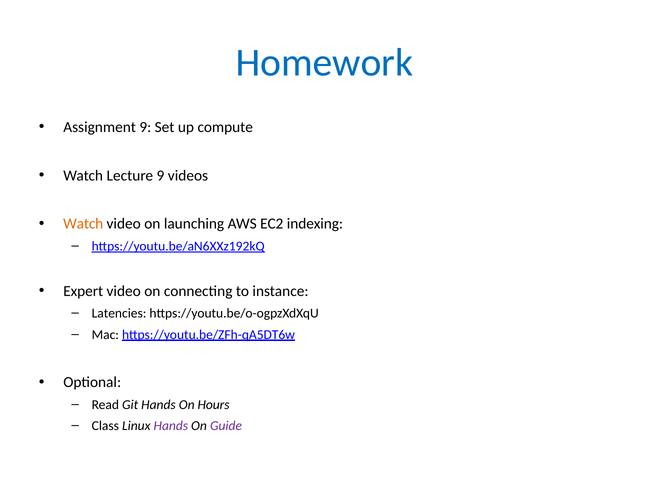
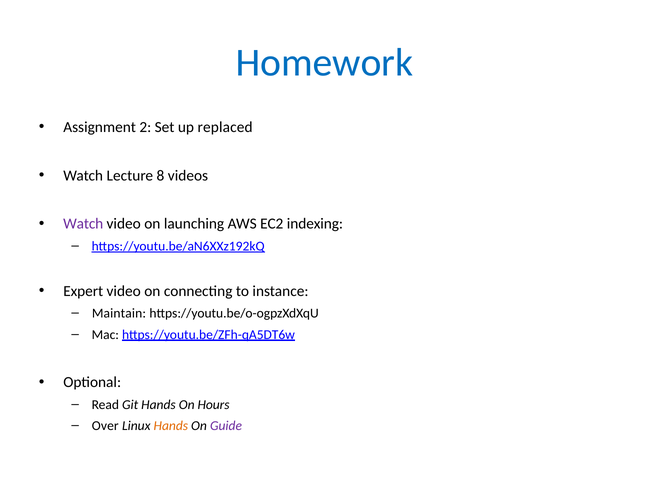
Assignment 9: 9 -> 2
compute: compute -> replaced
Lecture 9: 9 -> 8
Watch at (83, 224) colour: orange -> purple
Latencies: Latencies -> Maintain
Class: Class -> Over
Hands at (171, 426) colour: purple -> orange
